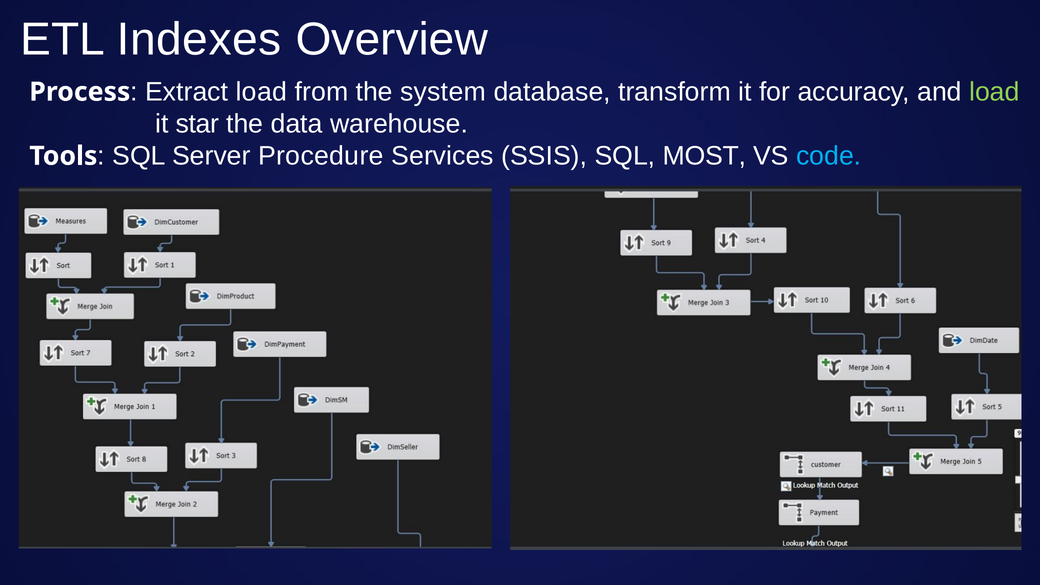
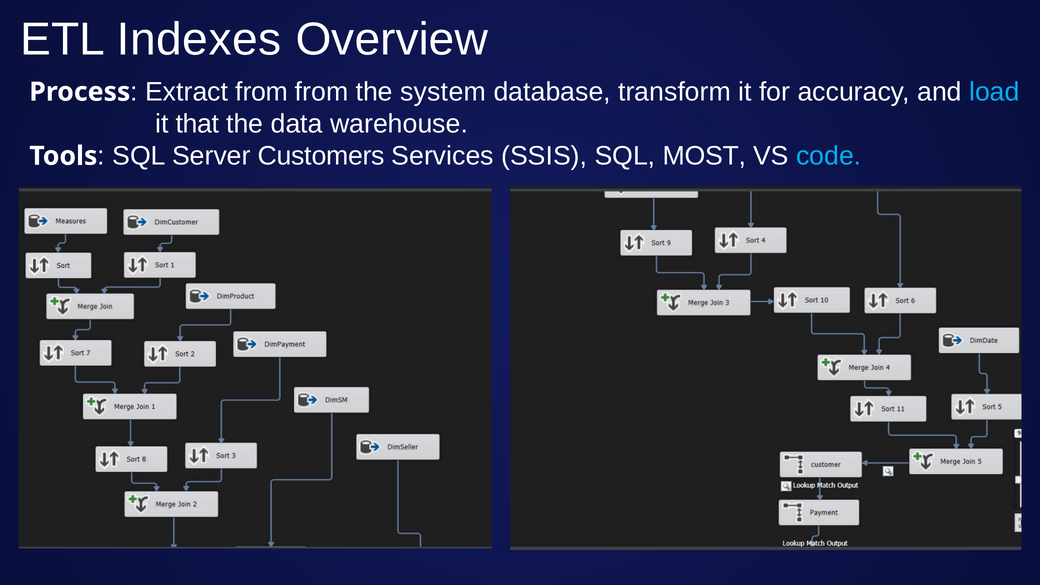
Extract load: load -> from
load at (994, 92) colour: light green -> light blue
star: star -> that
Procedure: Procedure -> Customers
